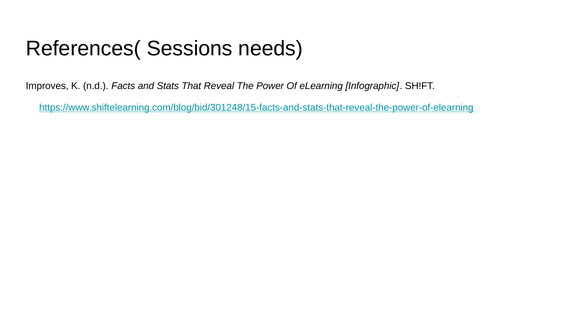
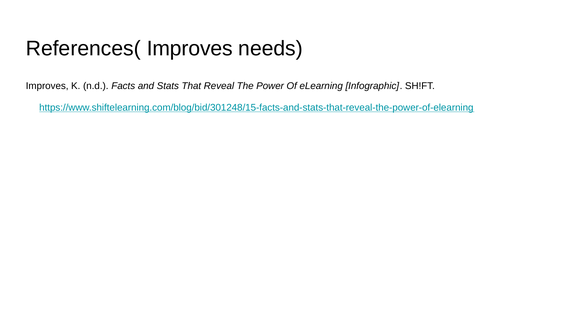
References( Sessions: Sessions -> Improves
